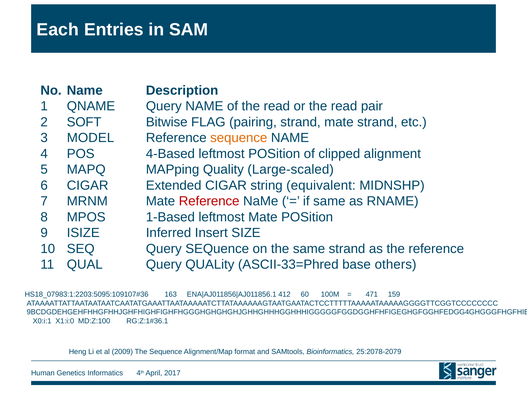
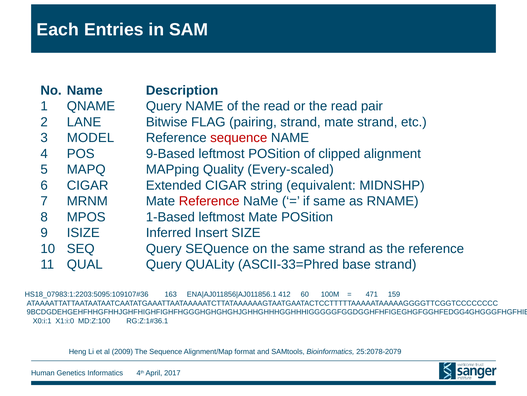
SOFT: SOFT -> LANE
sequence at (239, 138) colour: orange -> red
4-Based: 4-Based -> 9-Based
Large-scaled: Large-scaled -> Every-scaled
base others: others -> strand
